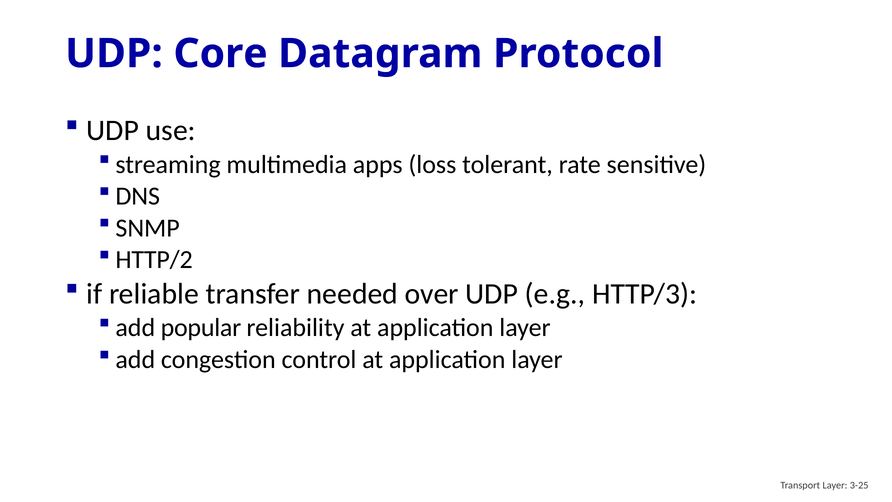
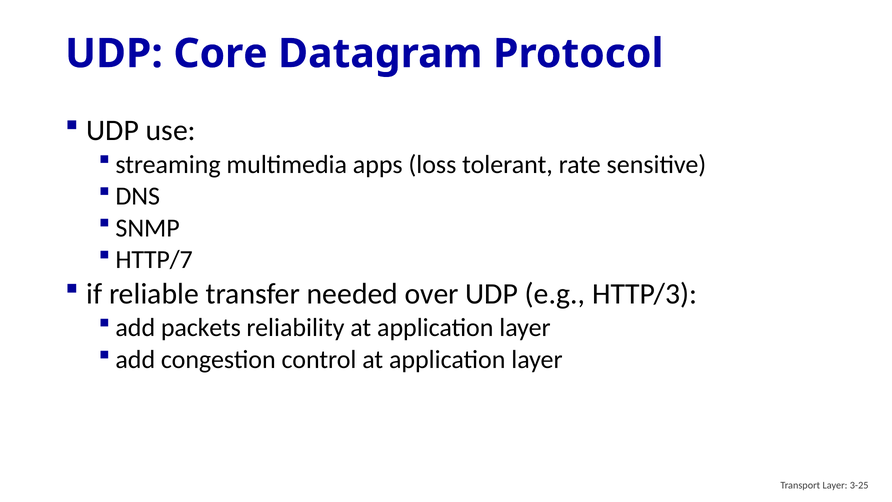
HTTP/2: HTTP/2 -> HTTP/7
popular: popular -> packets
